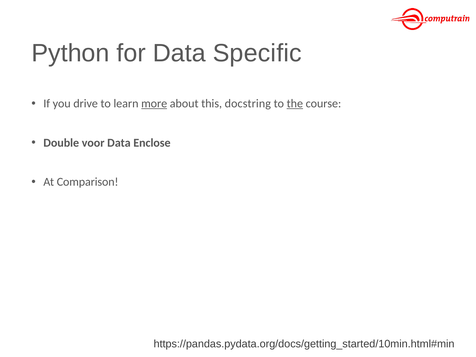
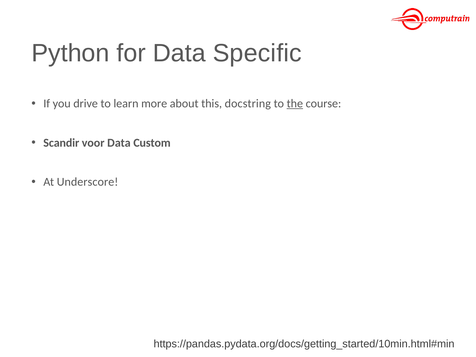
more underline: present -> none
Double: Double -> Scandir
Enclose: Enclose -> Custom
Comparison: Comparison -> Underscore
